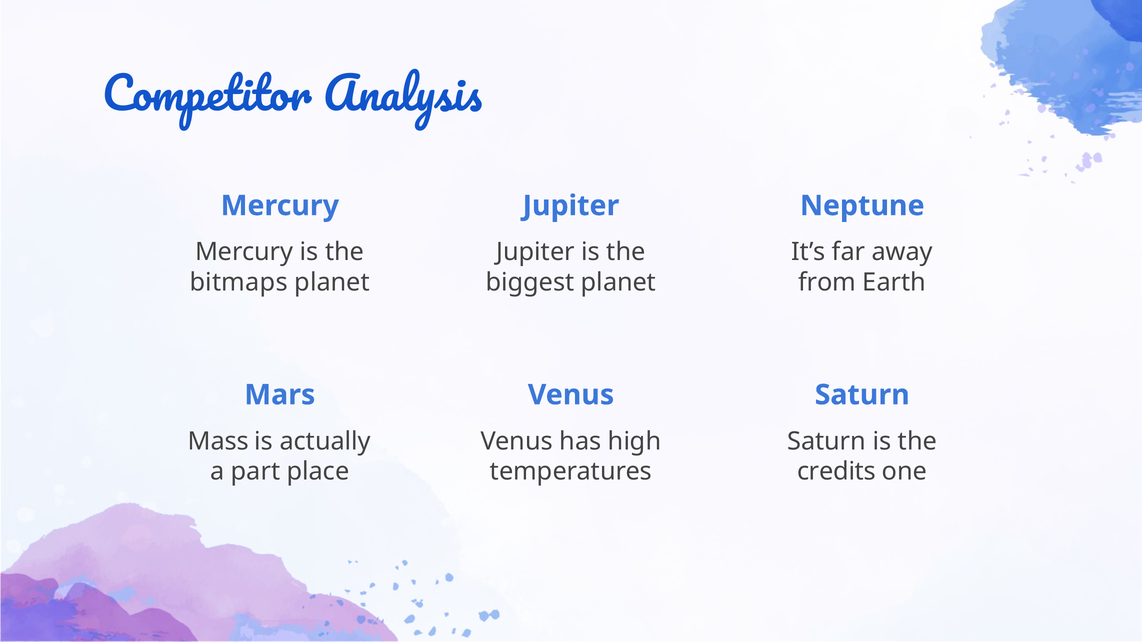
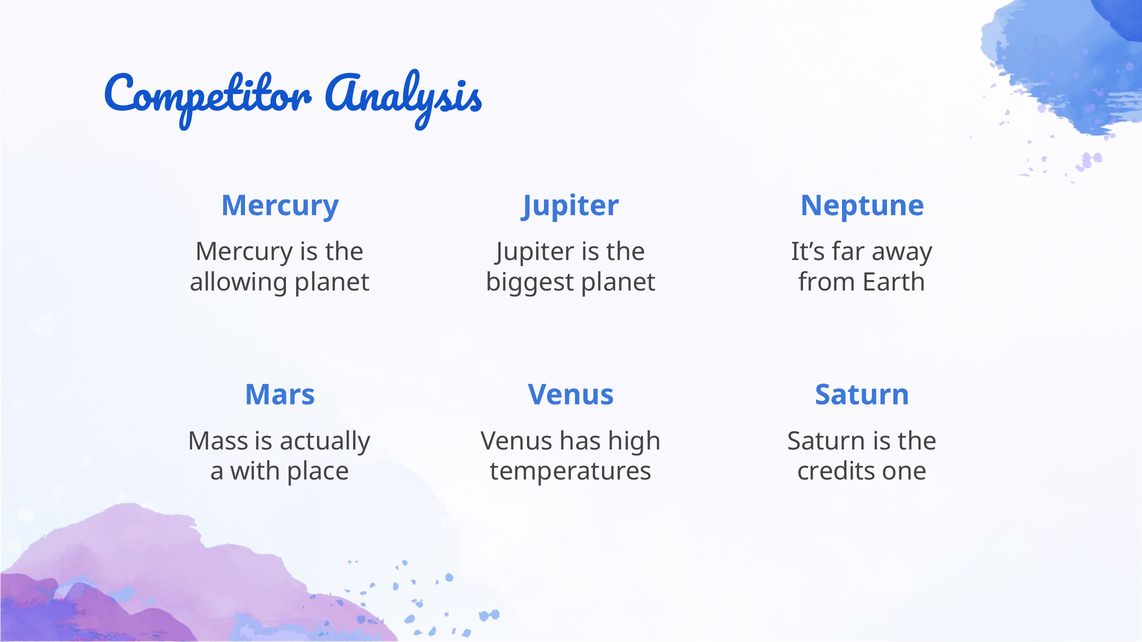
bitmaps: bitmaps -> allowing
part: part -> with
